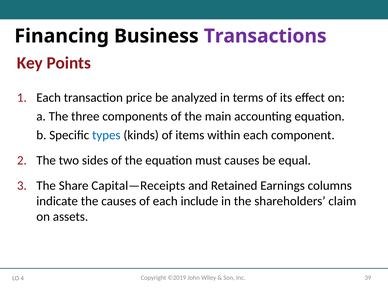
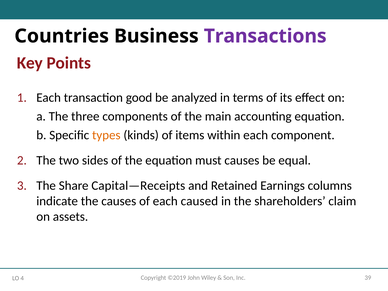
Financing: Financing -> Countries
price: price -> good
types colour: blue -> orange
include: include -> caused
